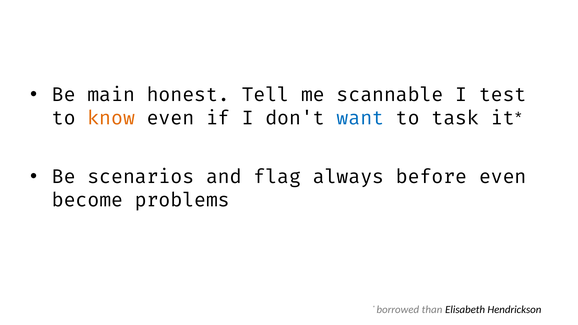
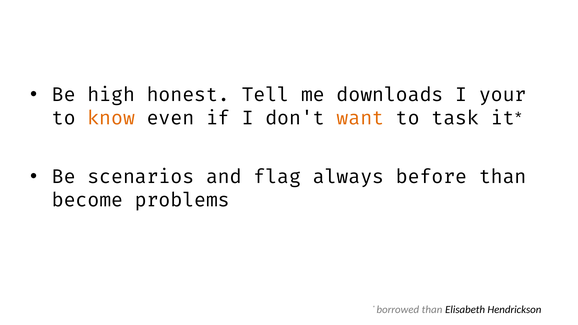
main: main -> high
scannable: scannable -> downloads
test: test -> your
want colour: blue -> orange
before even: even -> than
